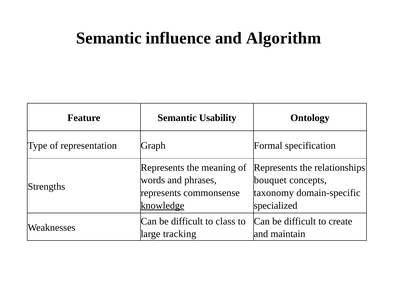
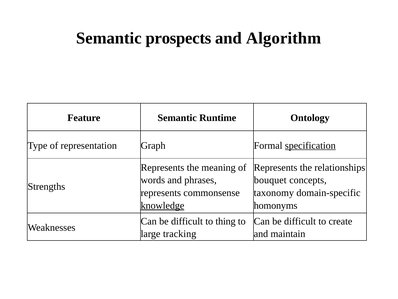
influence: influence -> prospects
Usability: Usability -> Runtime
specification underline: none -> present
specialized: specialized -> homonyms
class: class -> thing
